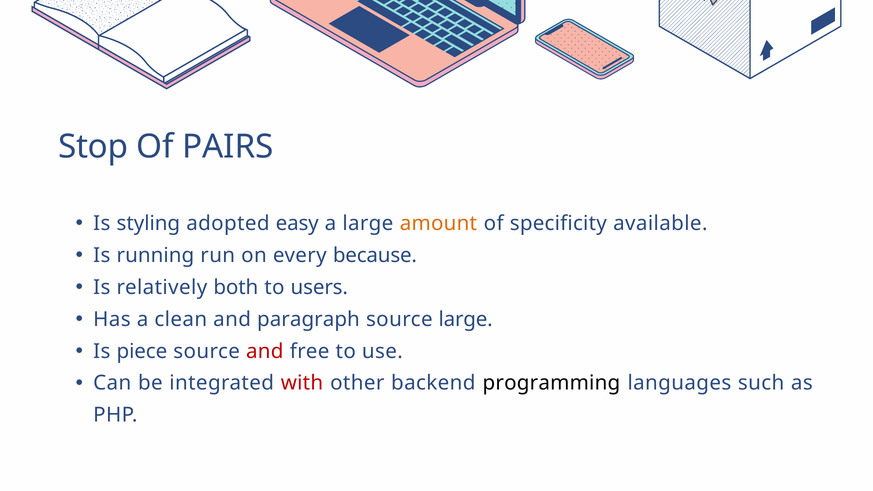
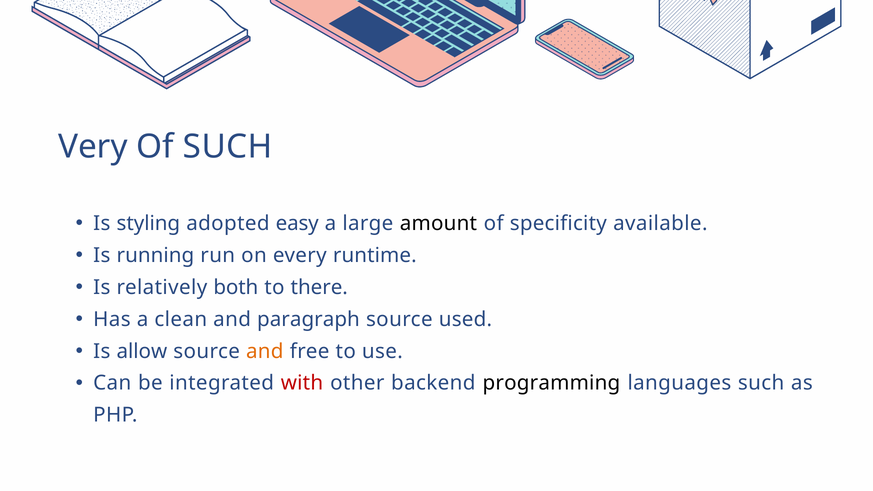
Stop: Stop -> Very
Of PAIRS: PAIRS -> SUCH
amount colour: orange -> black
because: because -> runtime
users: users -> there
source large: large -> used
piece: piece -> allow
and at (265, 351) colour: red -> orange
